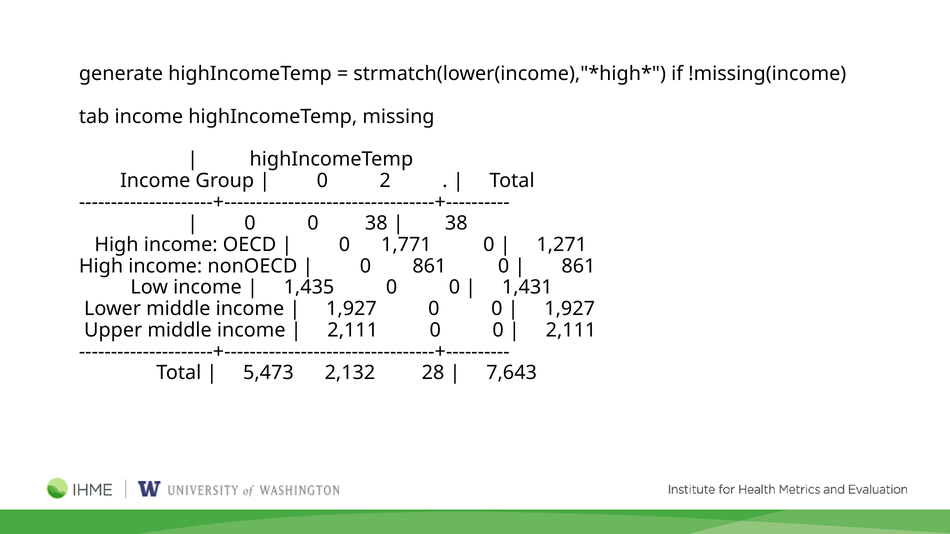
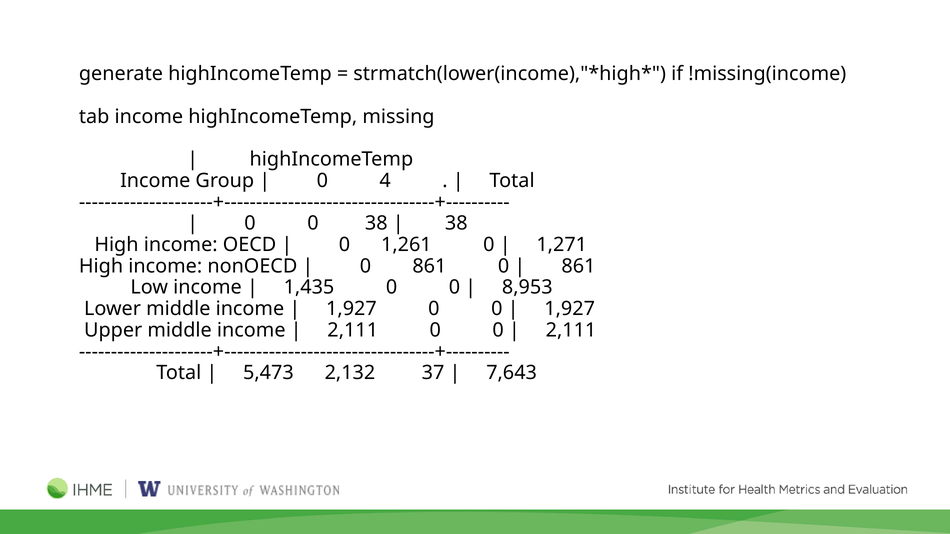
2: 2 -> 4
1,771: 1,771 -> 1,261
1,431: 1,431 -> 8,953
28: 28 -> 37
